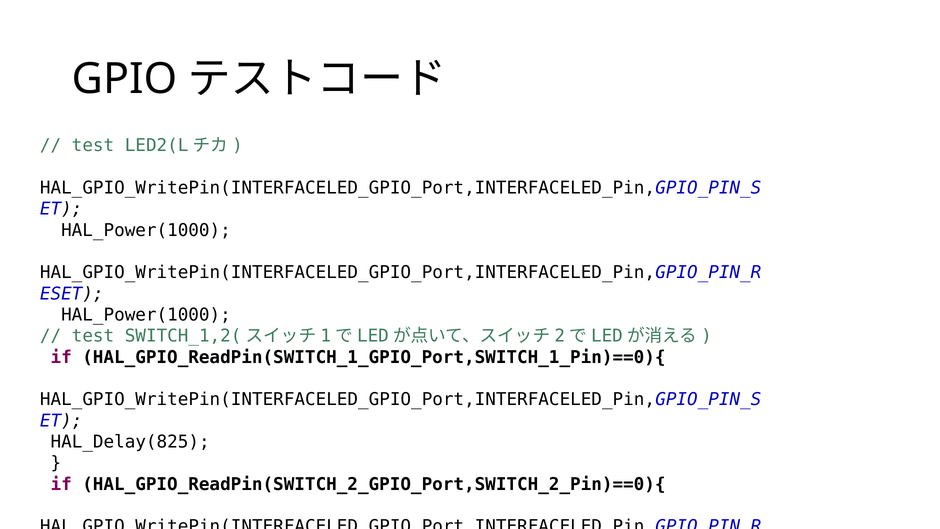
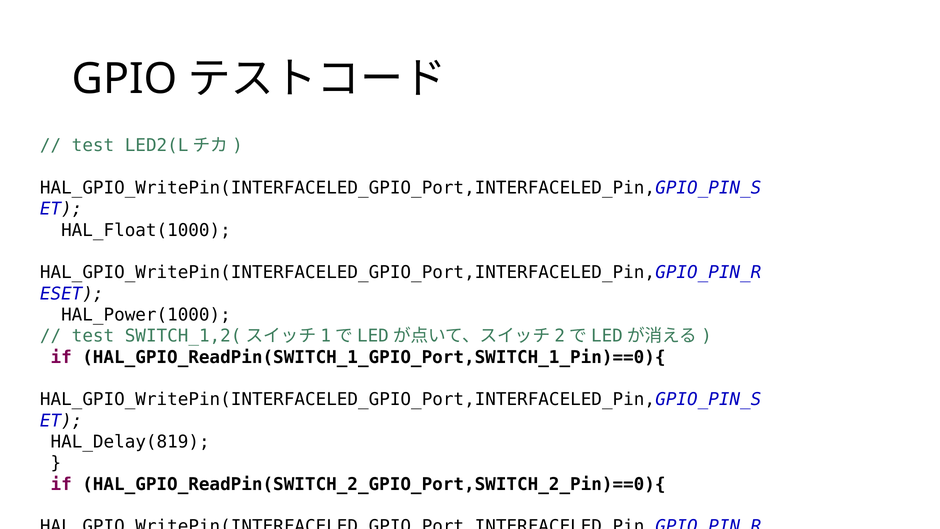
HAL_Power(1000 at (146, 230): HAL_Power(1000 -> HAL_Float(1000
HAL_Delay(825: HAL_Delay(825 -> HAL_Delay(819
